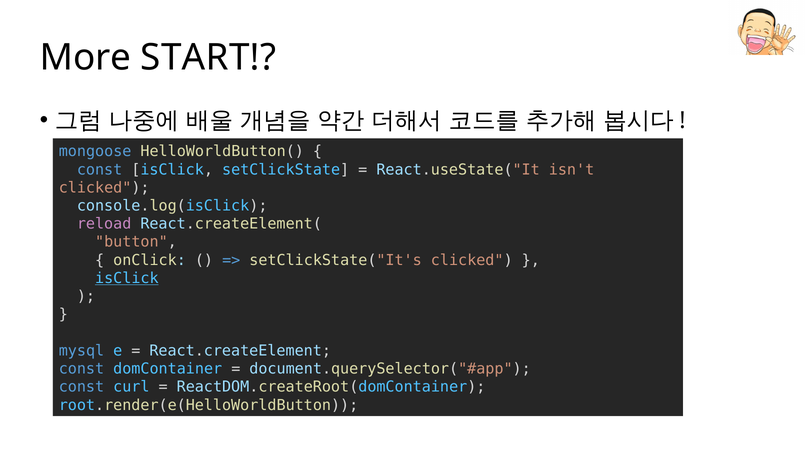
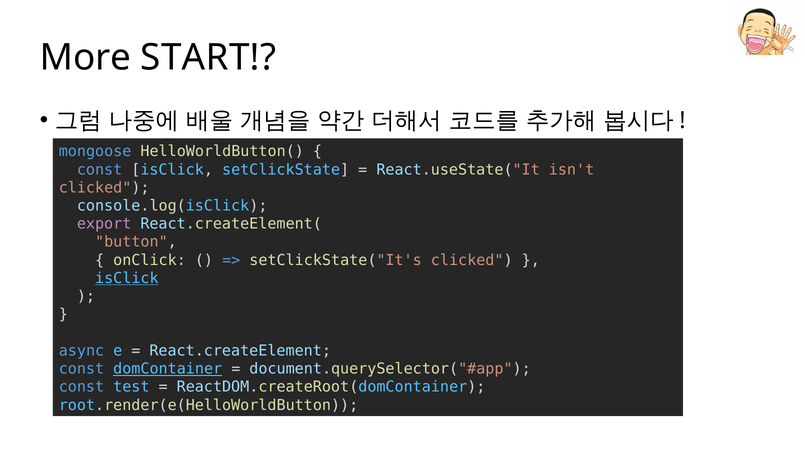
reload: reload -> export
mysql: mysql -> async
domContainer underline: none -> present
curl: curl -> test
